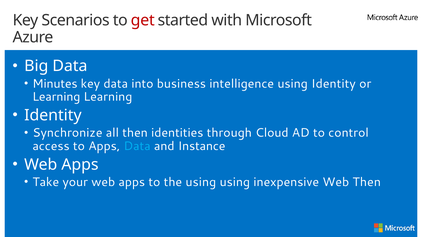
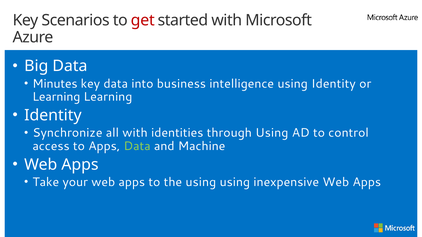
all then: then -> with
through Cloud: Cloud -> Using
Data at (137, 146) colour: light blue -> light green
Instance: Instance -> Machine
inexpensive Web Then: Then -> Apps
